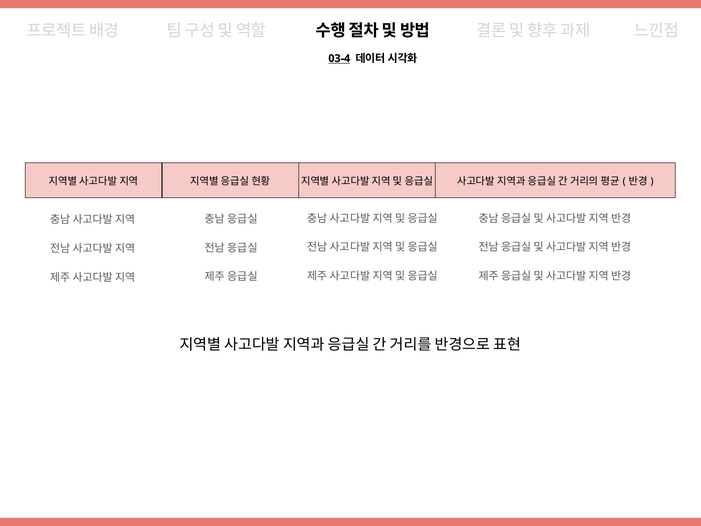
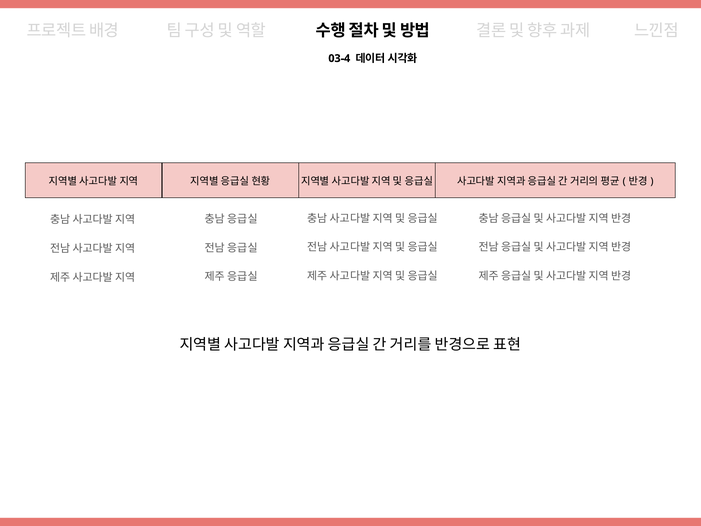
03-4 underline: present -> none
